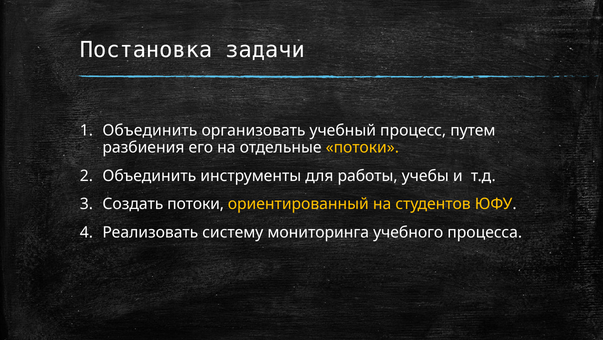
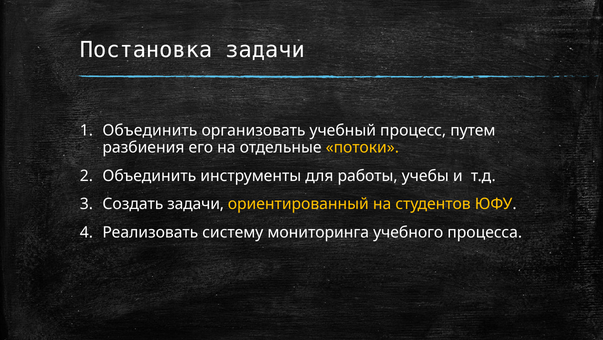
Создать потоки: потоки -> задачи
